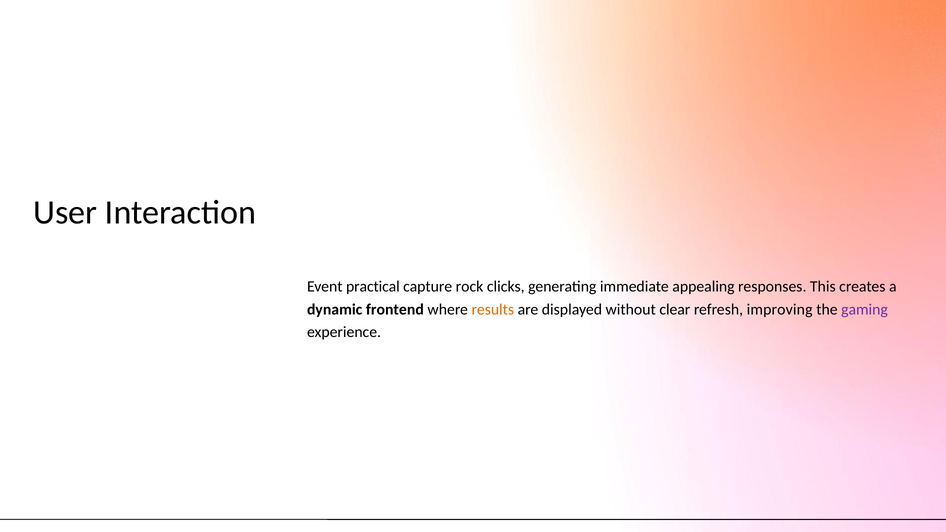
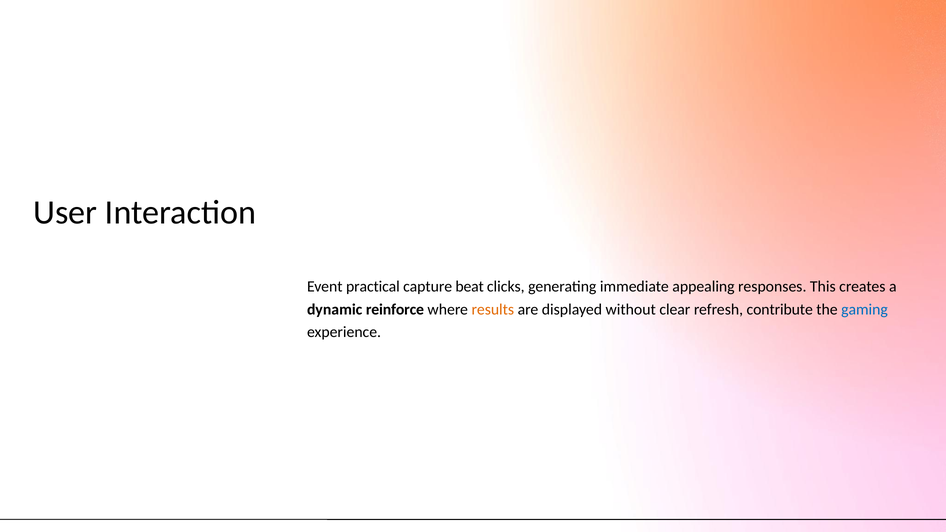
rock: rock -> beat
frontend: frontend -> reinforce
improving: improving -> contribute
gaming colour: purple -> blue
